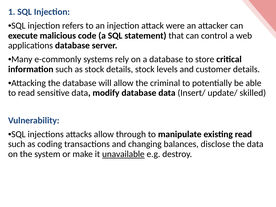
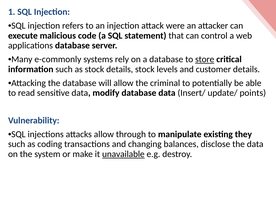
store underline: none -> present
skilled: skilled -> points
existing read: read -> they
